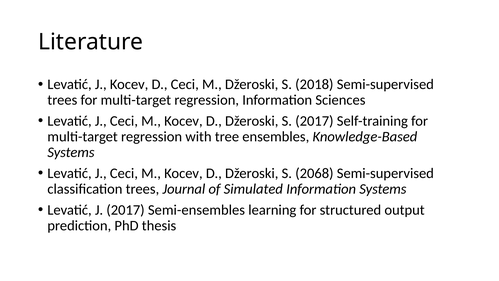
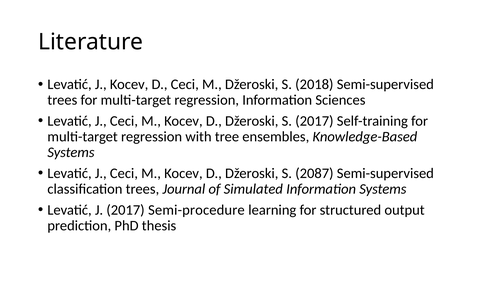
2068: 2068 -> 2087
Semi-ensembles: Semi-ensembles -> Semi-procedure
